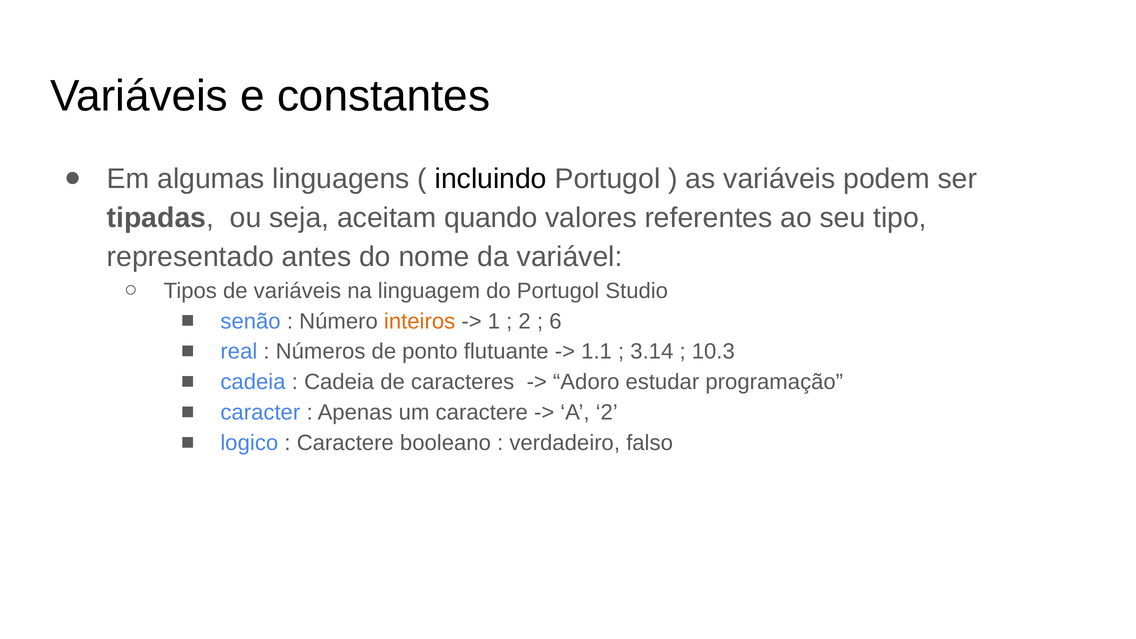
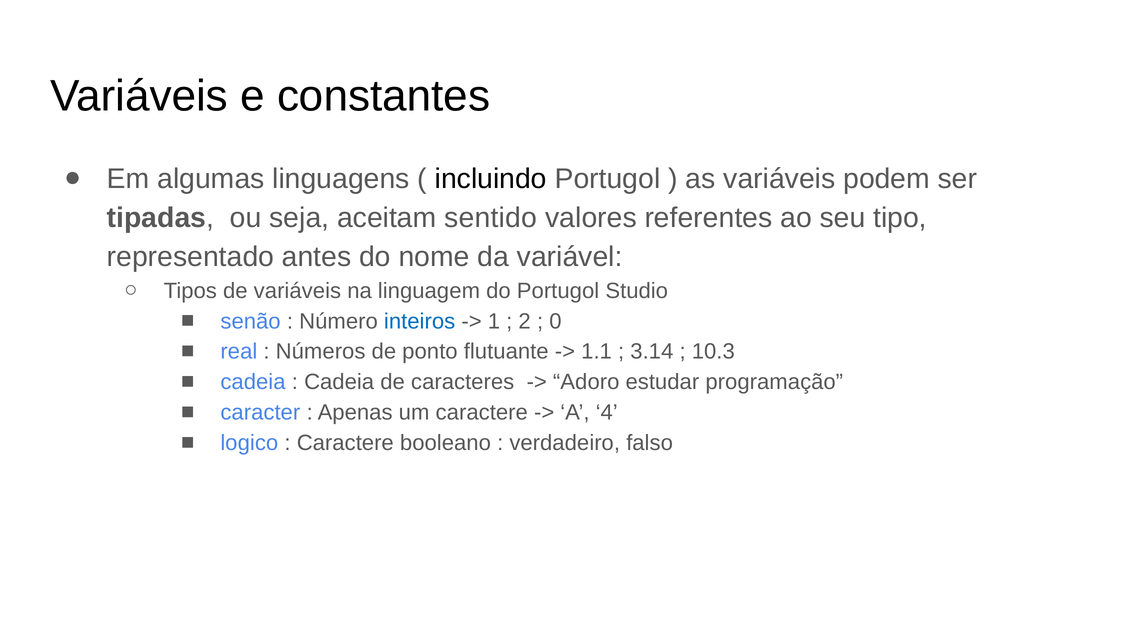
quando: quando -> sentido
inteiros colour: orange -> blue
6: 6 -> 0
A 2: 2 -> 4
